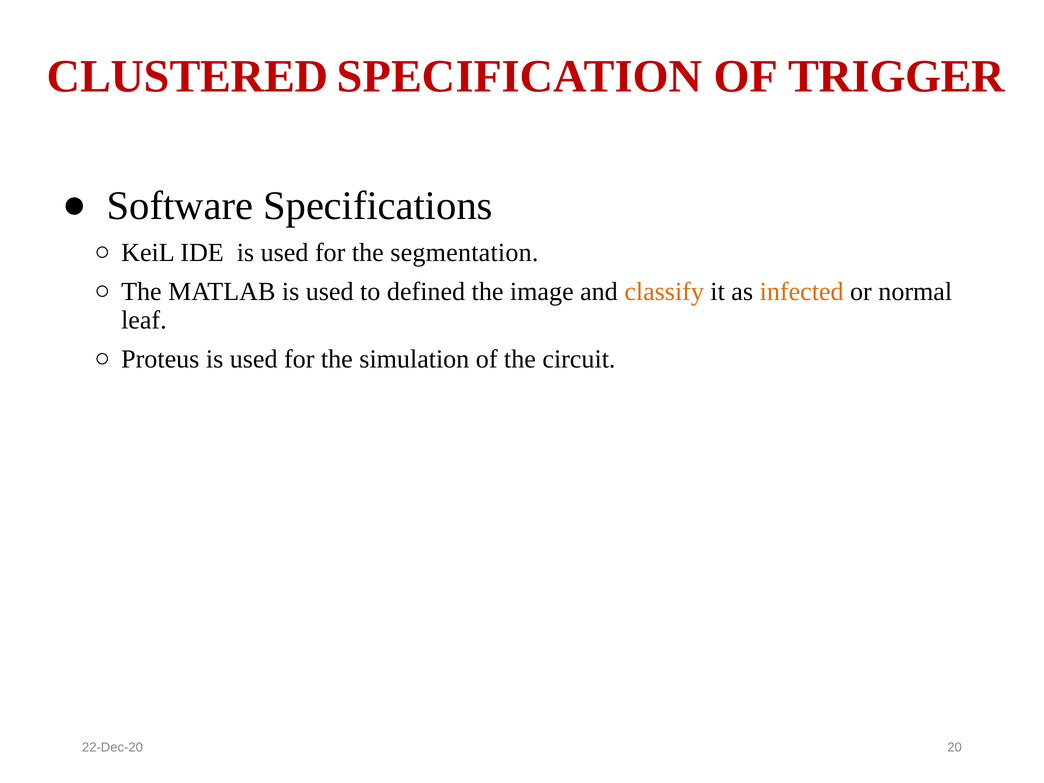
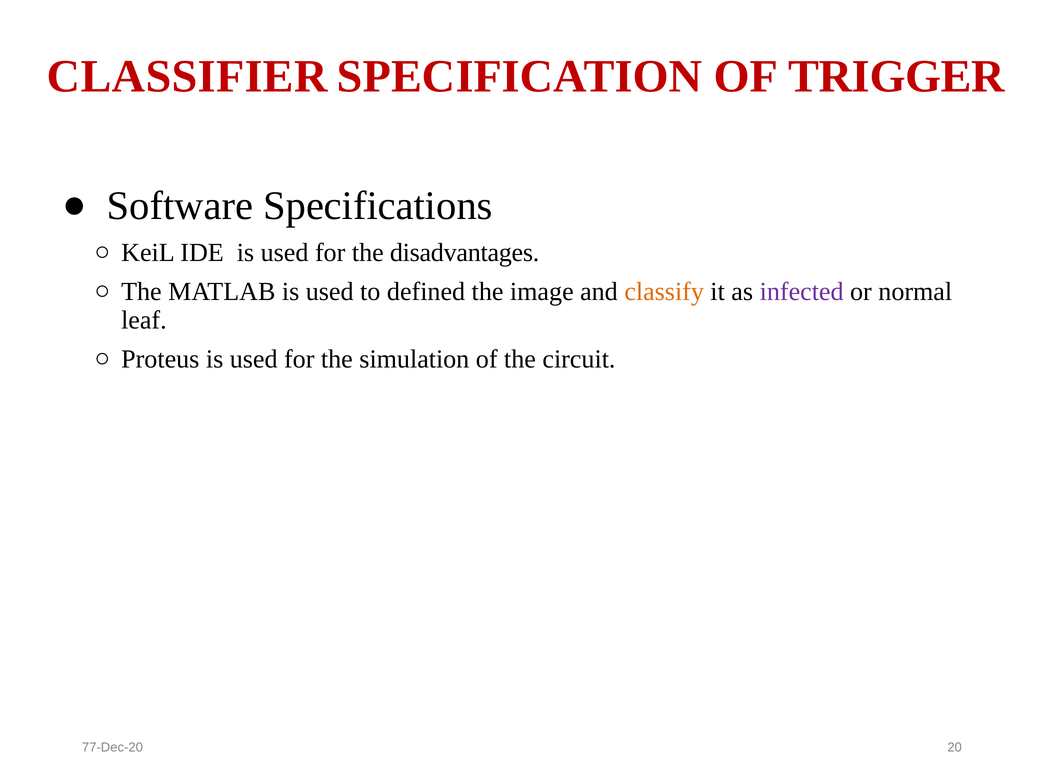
CLUSTERED: CLUSTERED -> CLASSIFIER
segmentation: segmentation -> disadvantages
infected colour: orange -> purple
22-Dec-20: 22-Dec-20 -> 77-Dec-20
